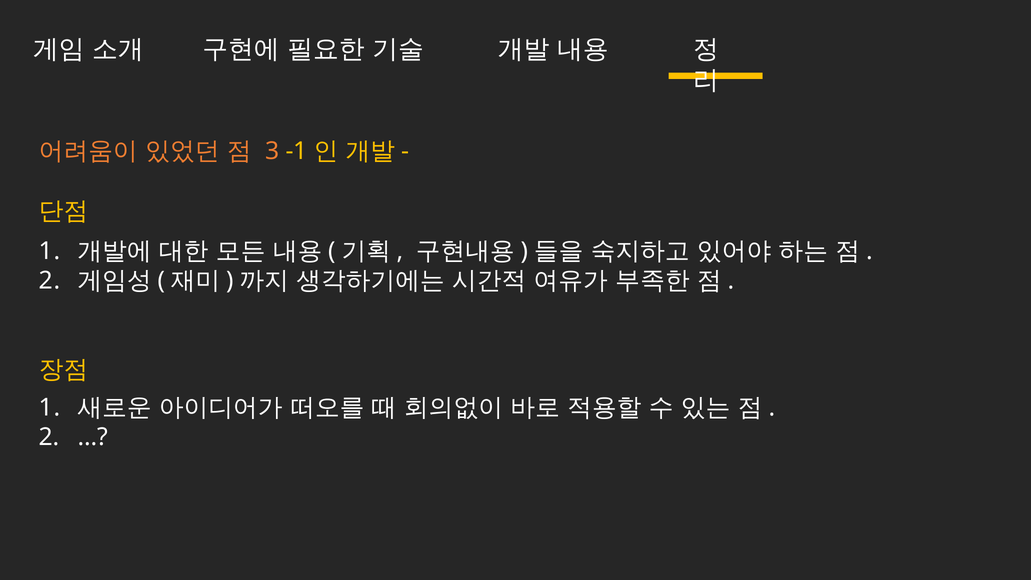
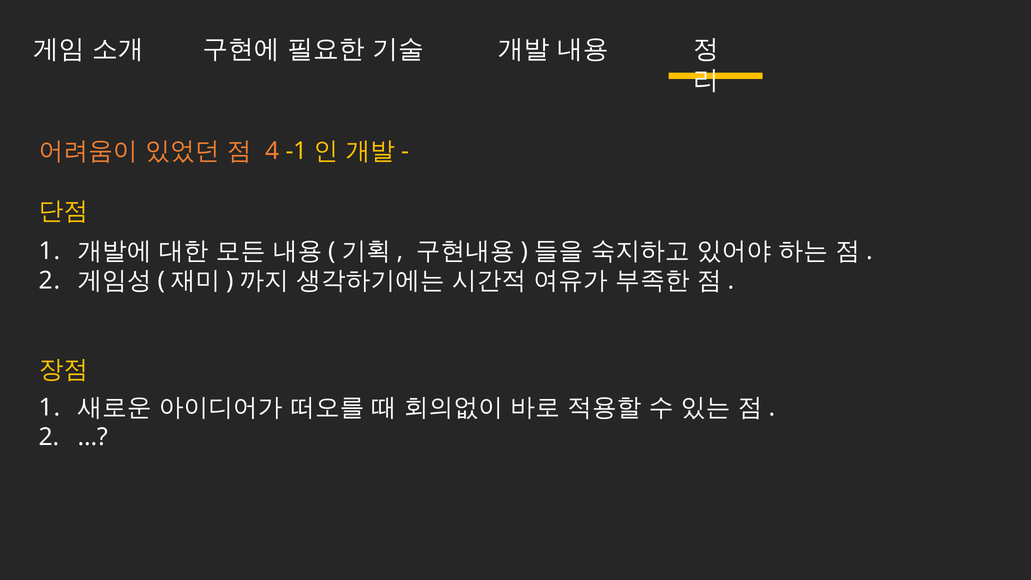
3: 3 -> 4
